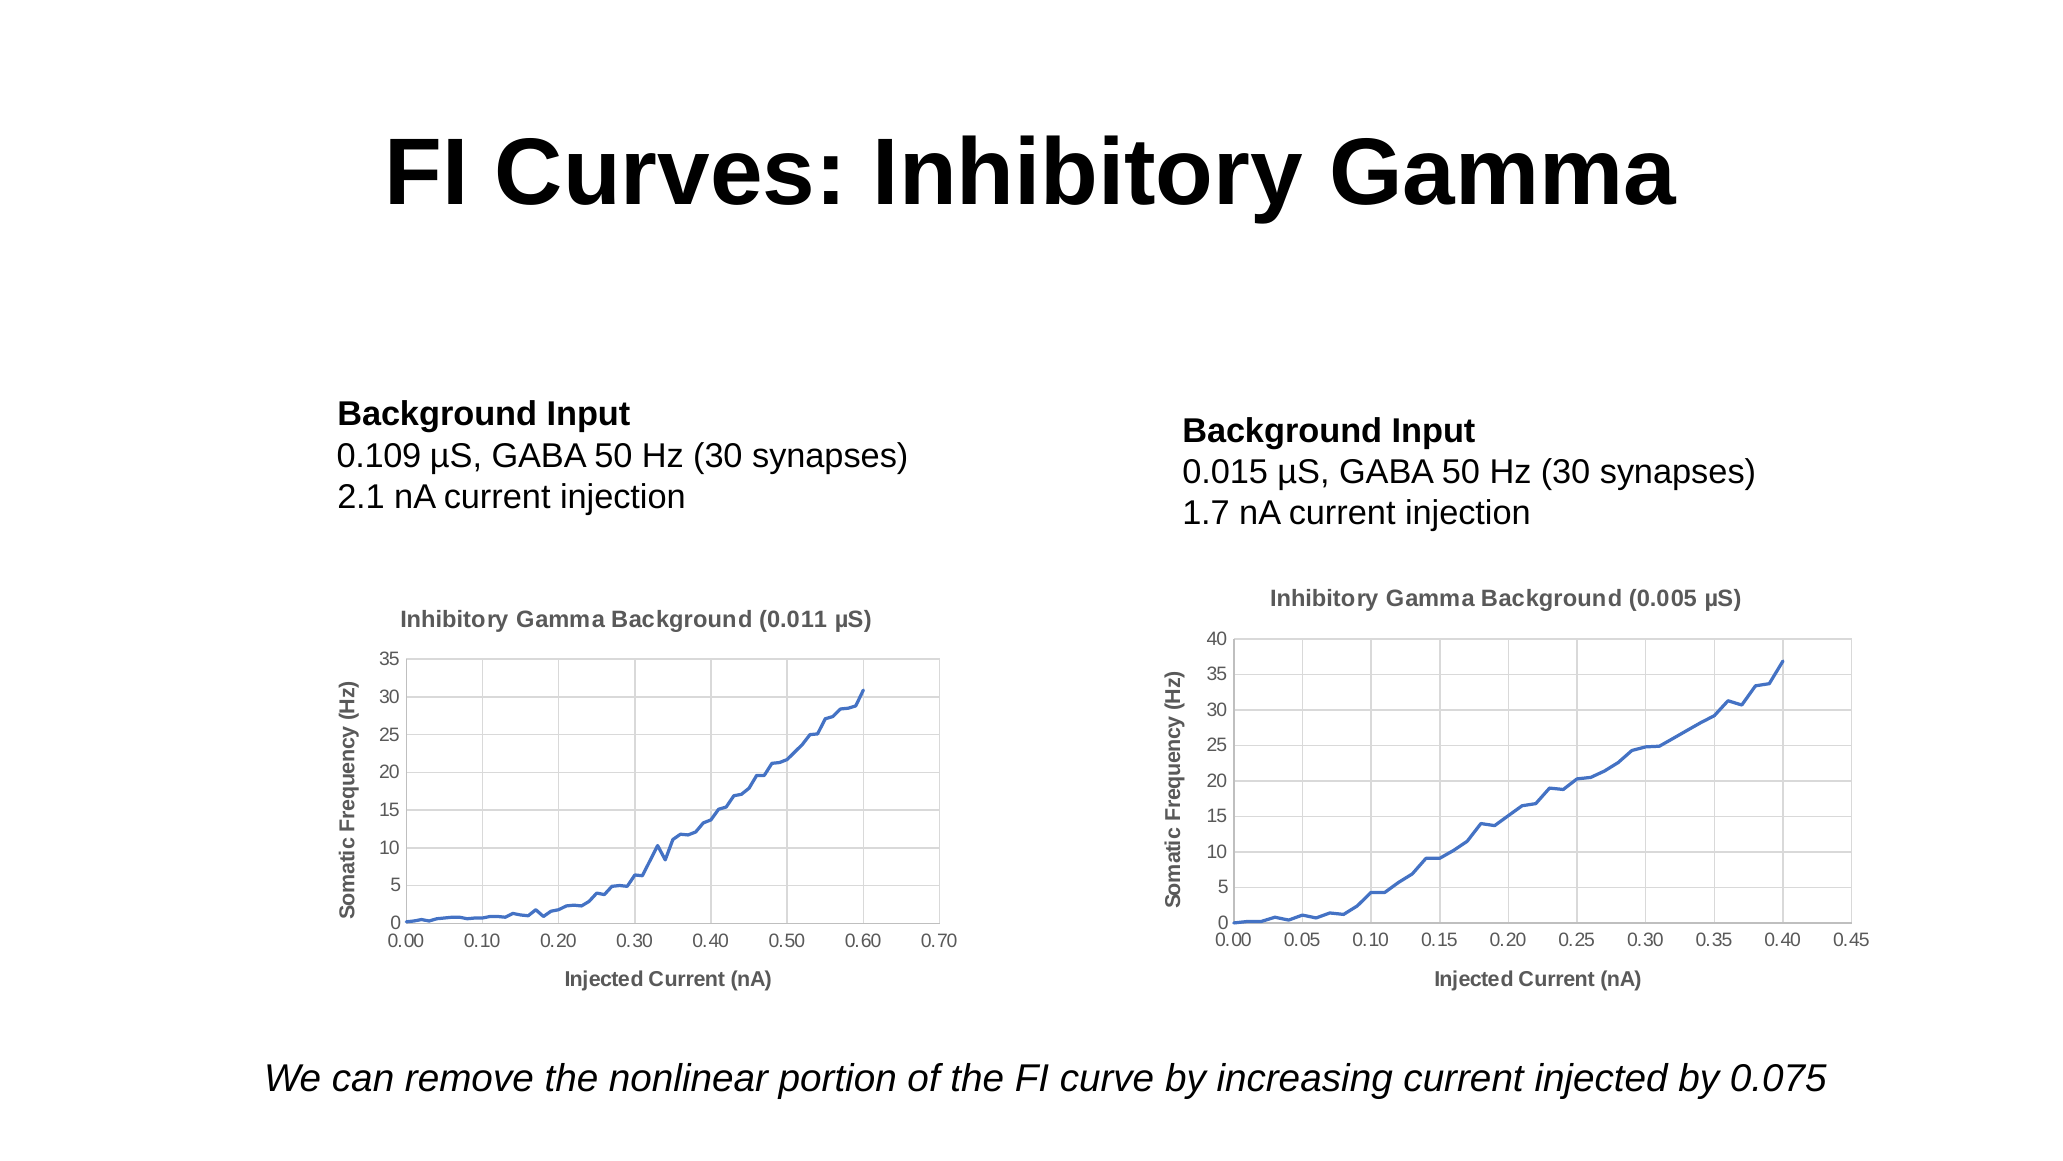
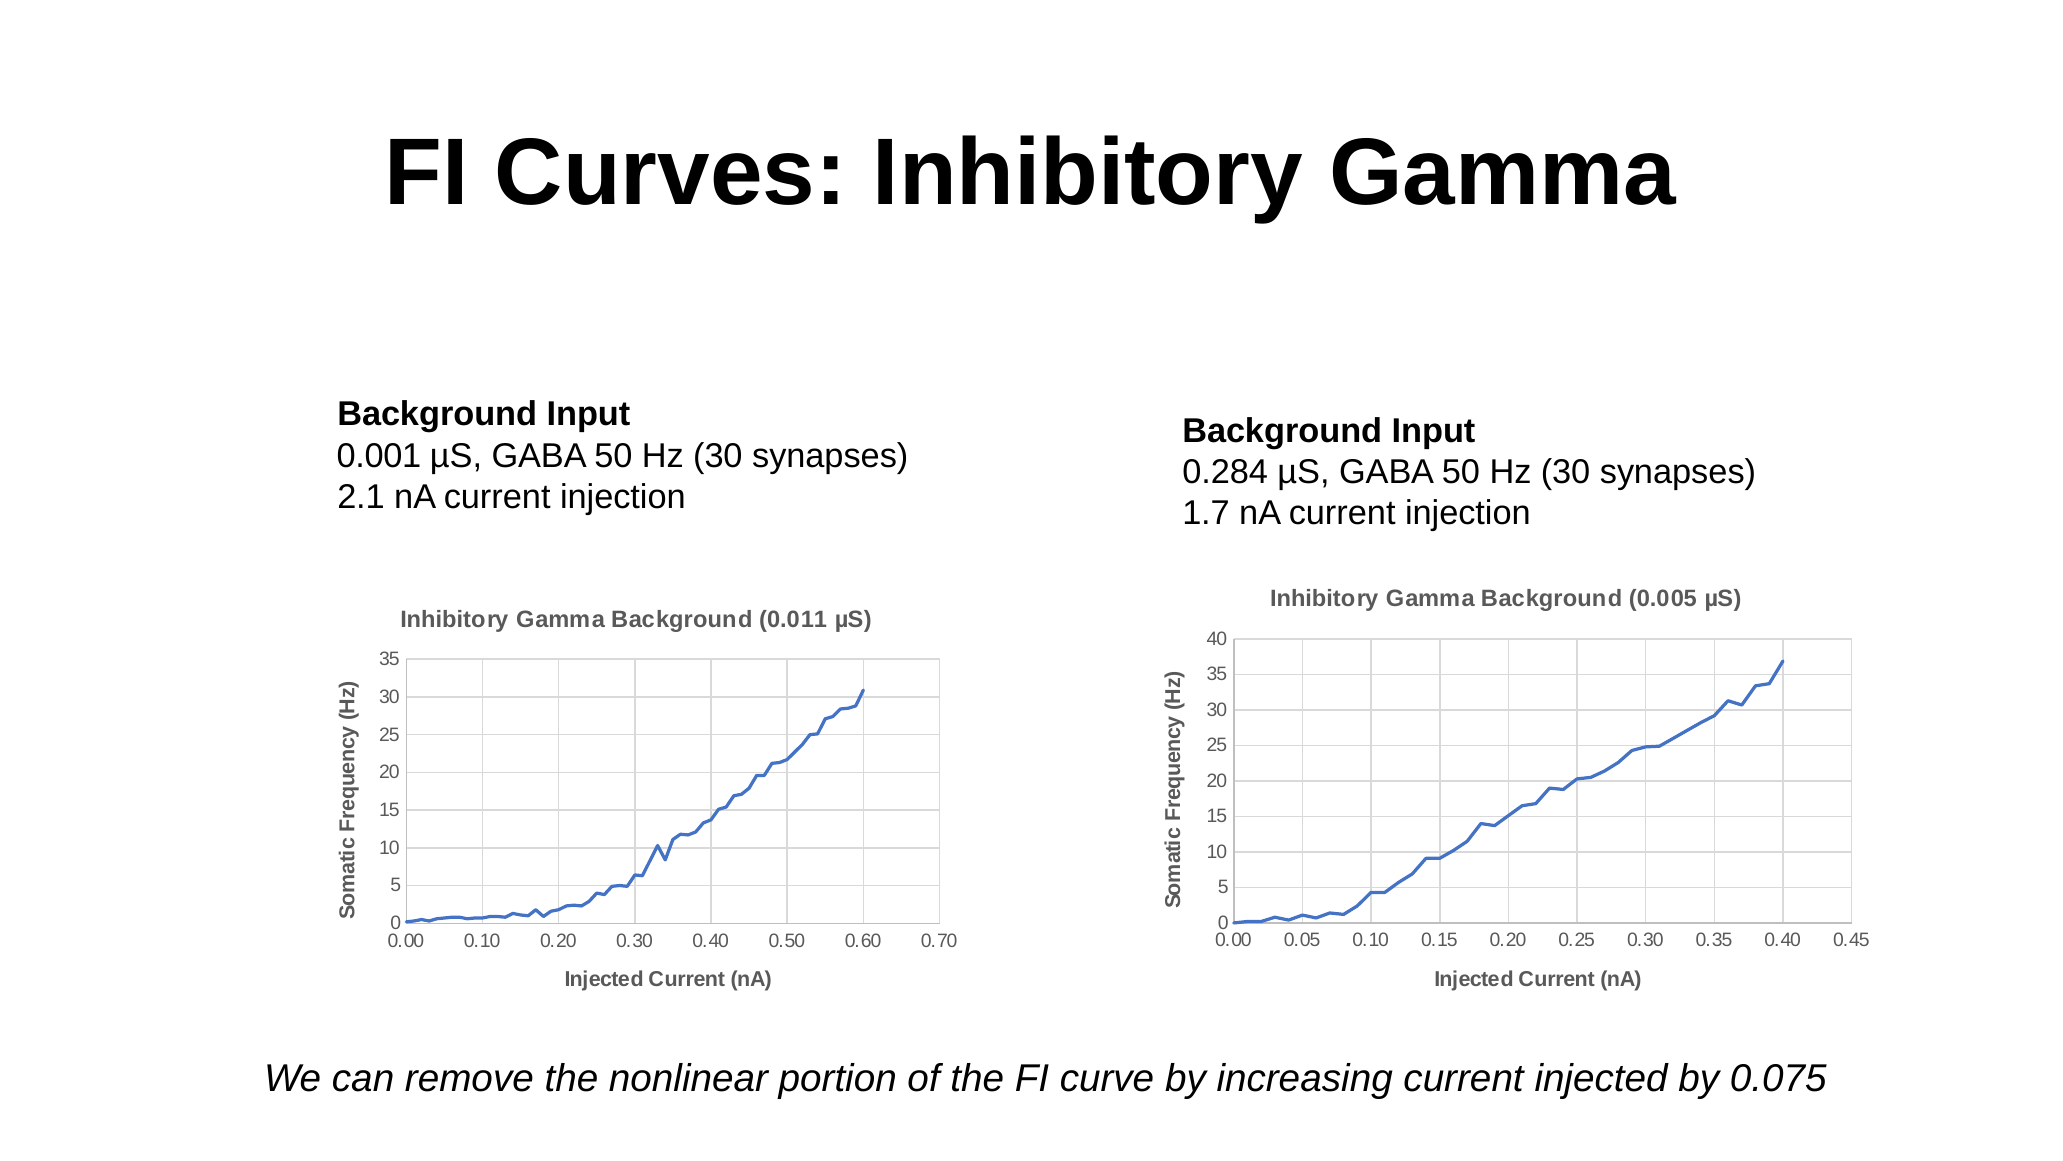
0.109: 0.109 -> 0.001
0.015: 0.015 -> 0.284
